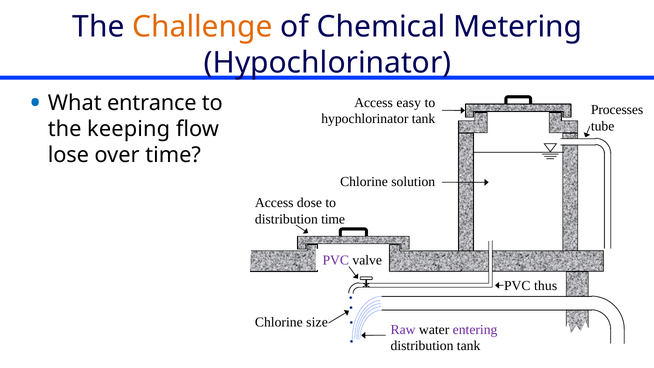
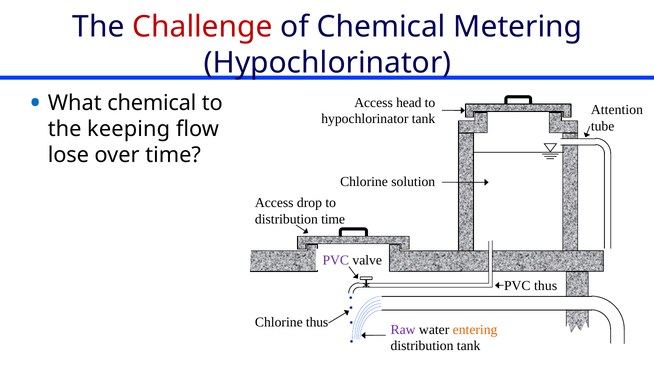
Challenge colour: orange -> red
What entrance: entrance -> chemical
easy: easy -> head
Processes: Processes -> Attention
dose: dose -> drop
Chlorine size: size -> thus
entering colour: purple -> orange
